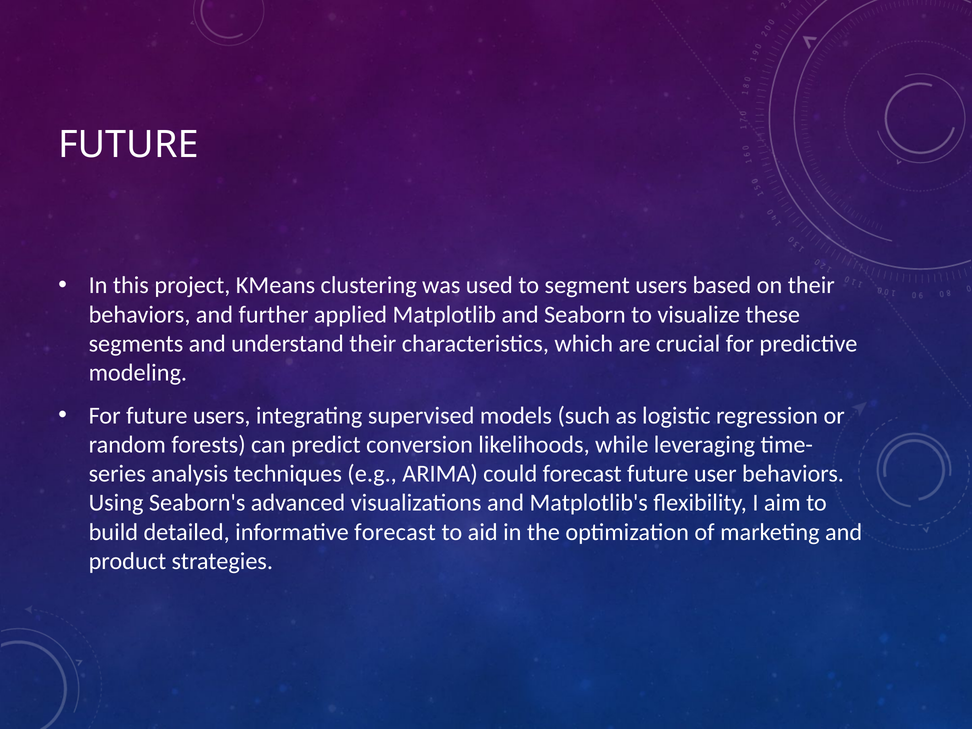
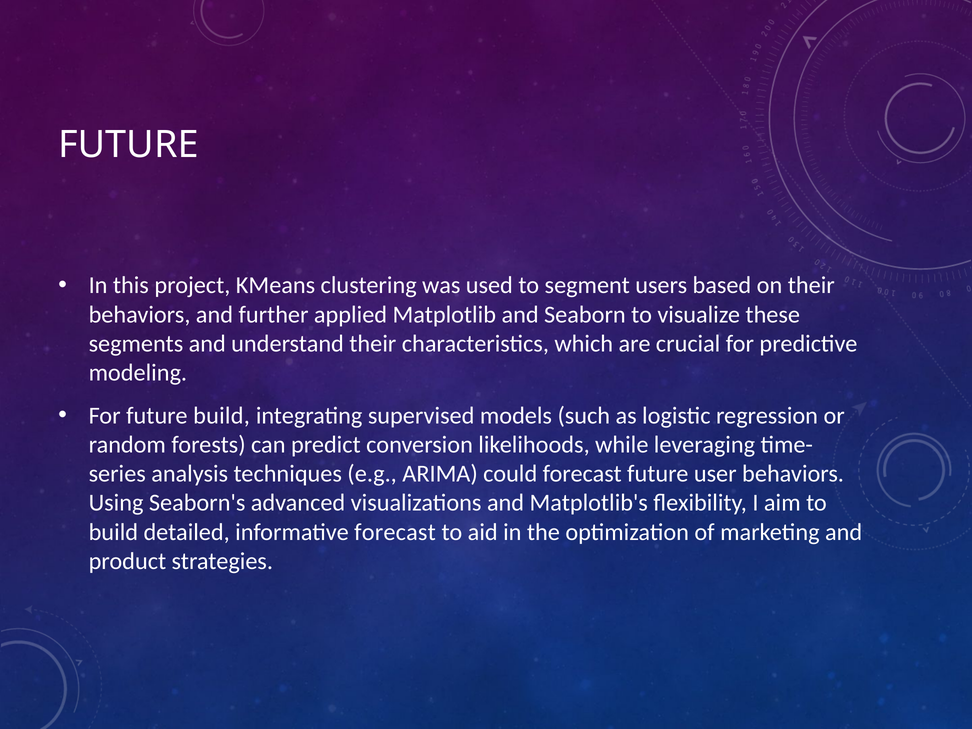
future users: users -> build
